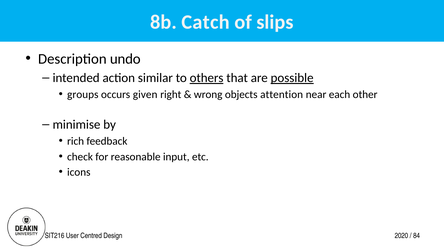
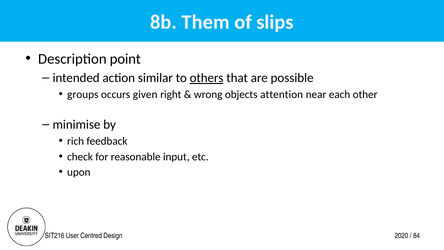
Catch: Catch -> Them
undo: undo -> point
possible underline: present -> none
icons: icons -> upon
